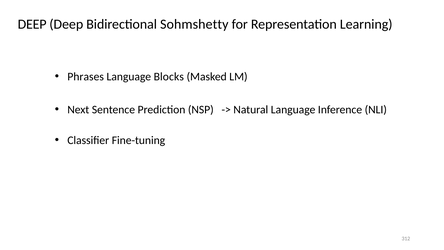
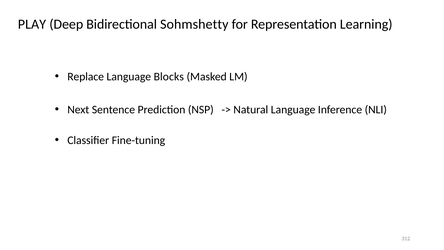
DEEP at (32, 24): DEEP -> PLAY
Phrases: Phrases -> Replace
